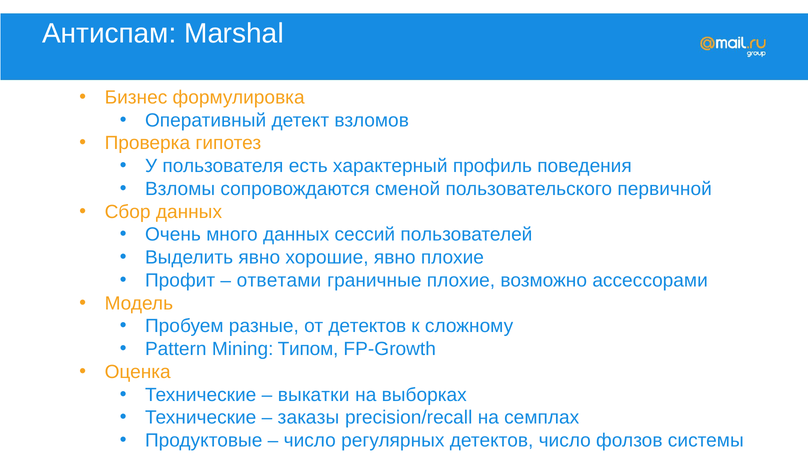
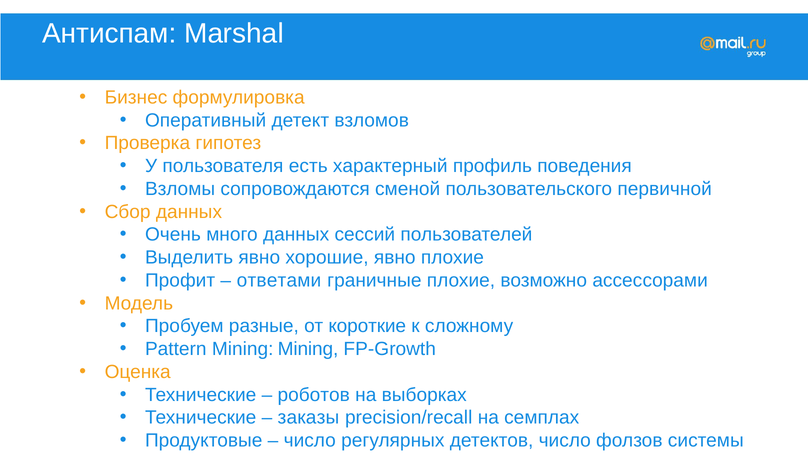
от детектов: детектов -> короткие
Mining Типом: Типом -> Mining
выкатки: выкатки -> роботов
